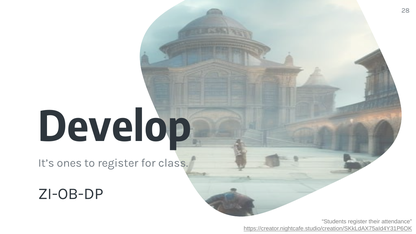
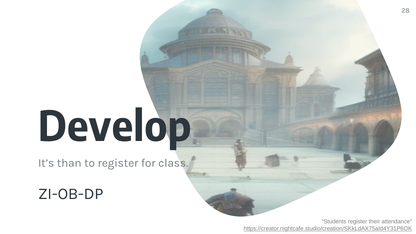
ones: ones -> than
